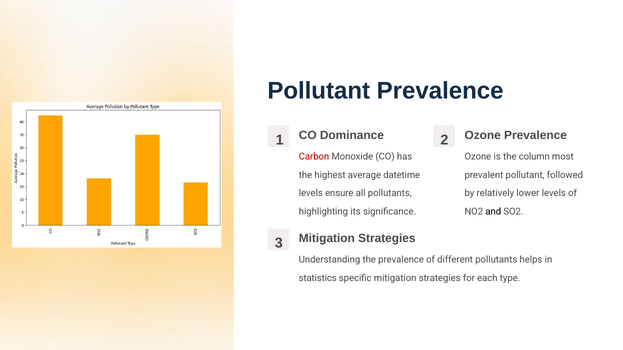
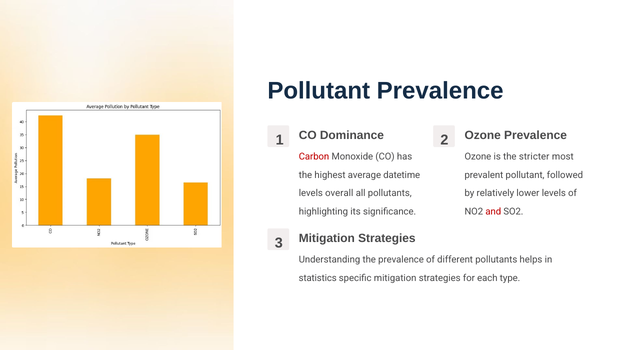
column: column -> stricter
ensure: ensure -> overall
and colour: black -> red
